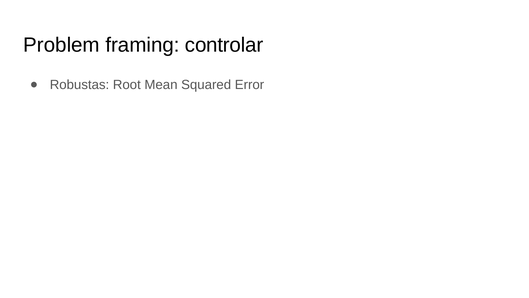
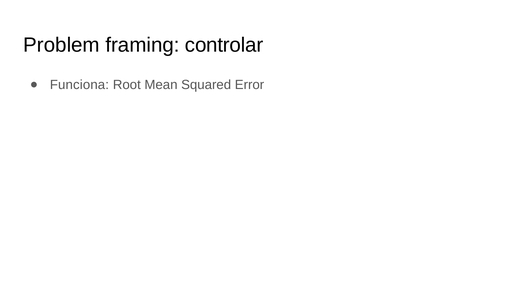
Robustas: Robustas -> Funciona
